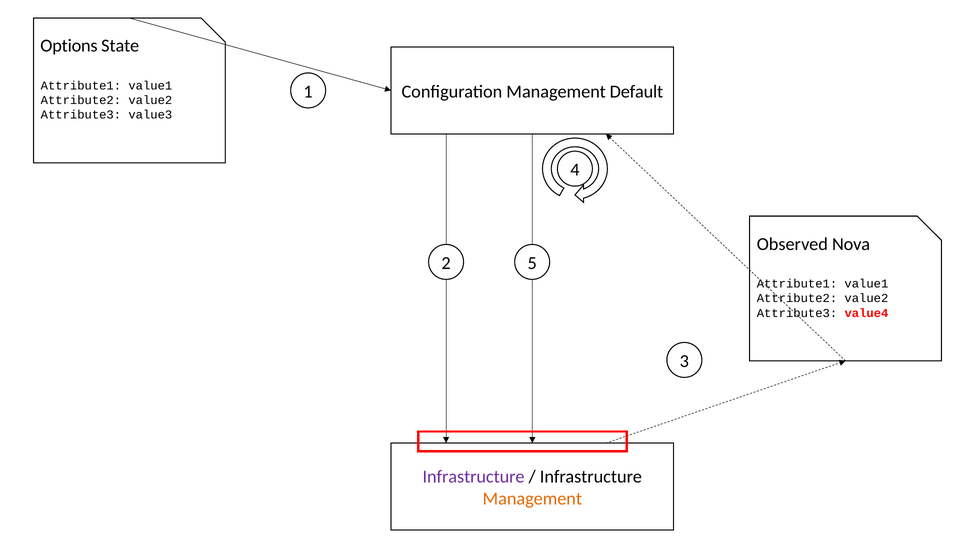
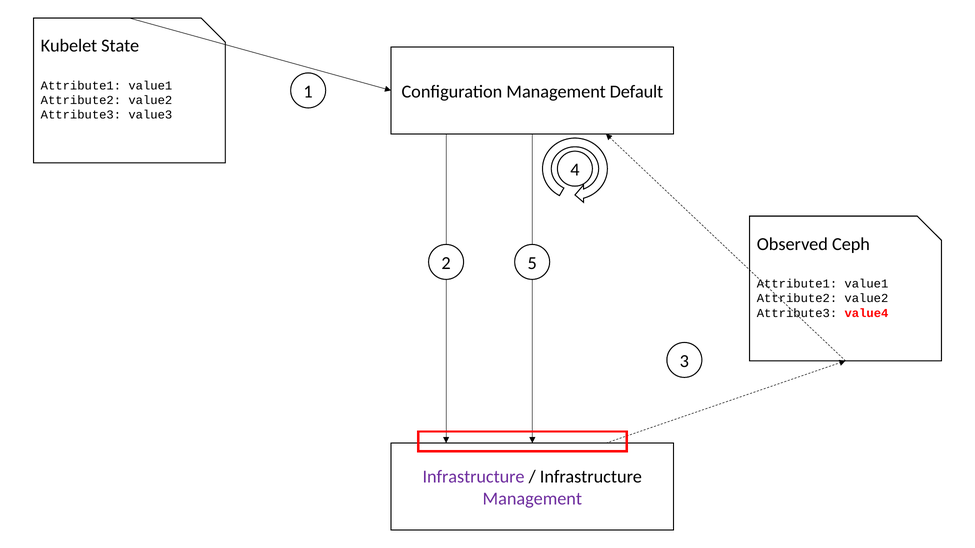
Options: Options -> Kubelet
Nova: Nova -> Ceph
Management at (532, 499) colour: orange -> purple
